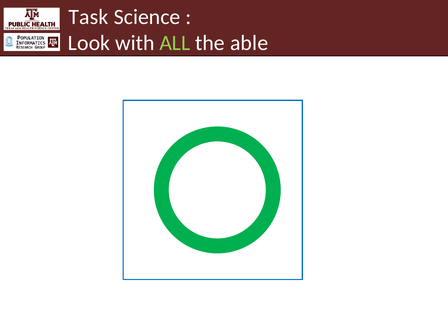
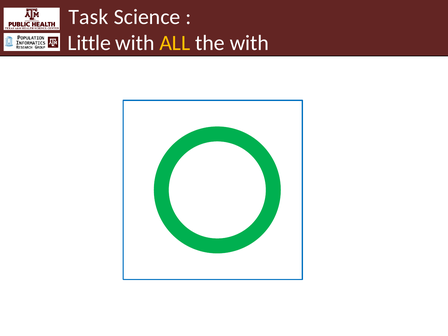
Look: Look -> Little
ALL colour: light green -> yellow
the able: able -> with
